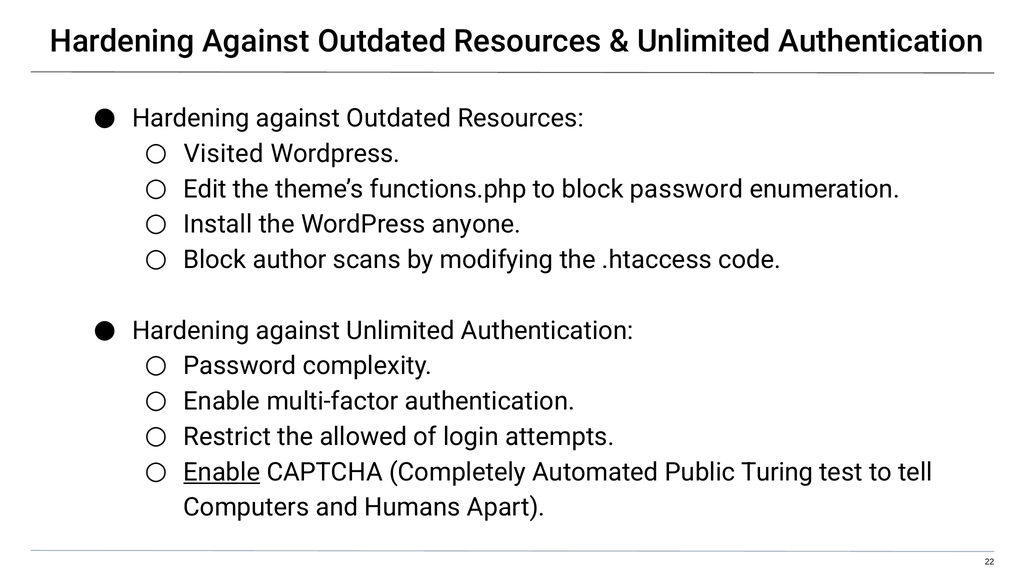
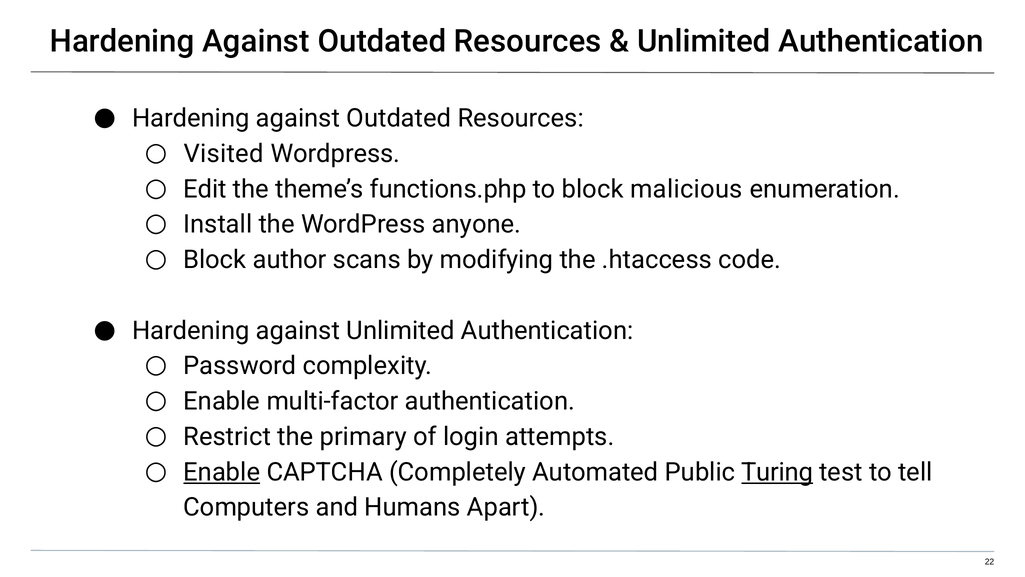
block password: password -> malicious
allowed: allowed -> primary
Turing underline: none -> present
